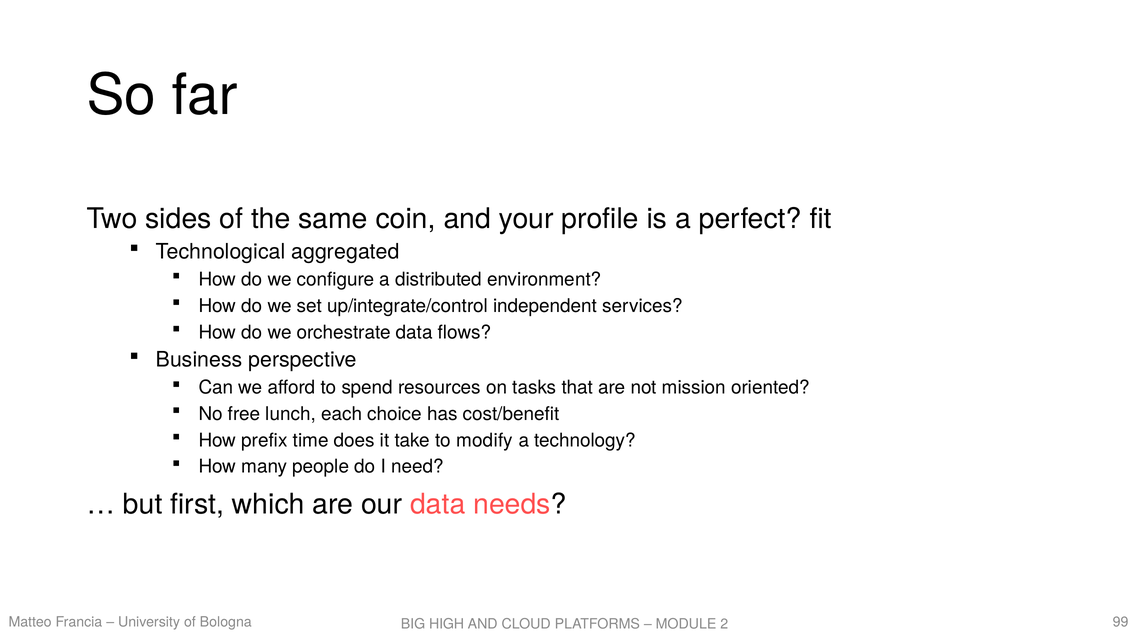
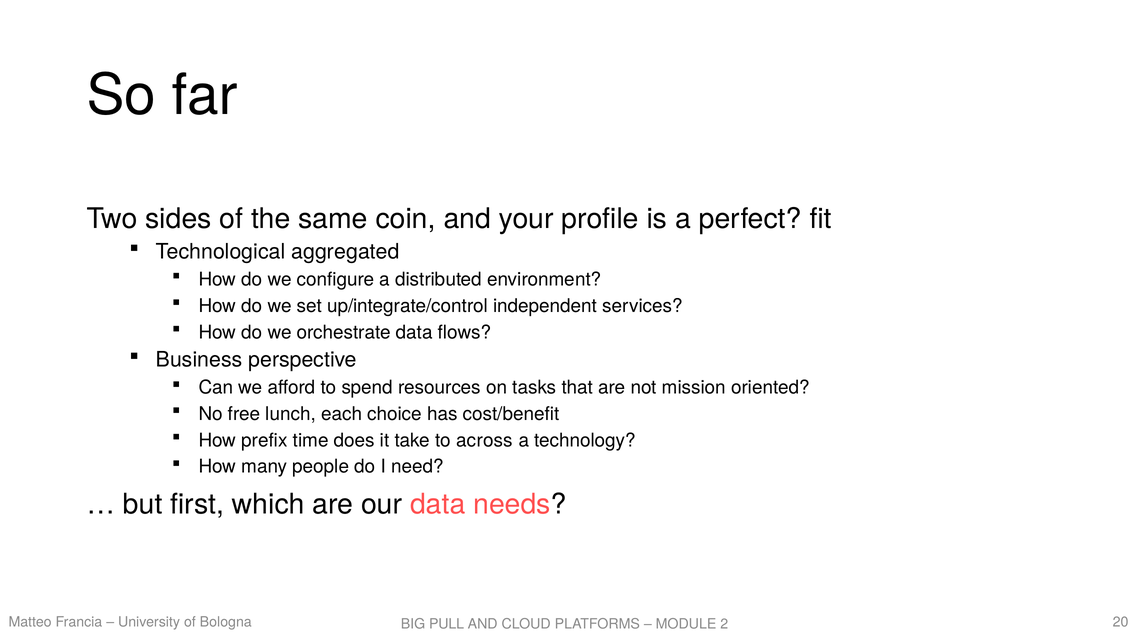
modify: modify -> across
99: 99 -> 20
HIGH: HIGH -> PULL
